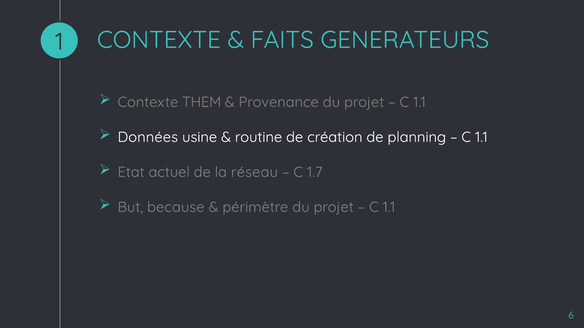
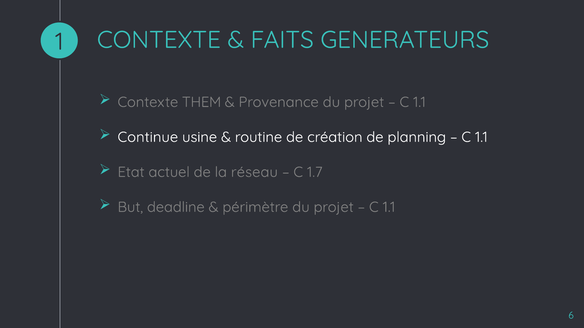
Données: Données -> Continue
because: because -> deadline
